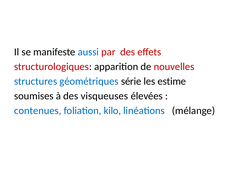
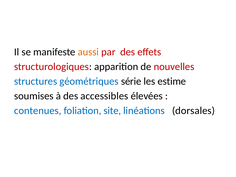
aussi colour: blue -> orange
visqueuses: visqueuses -> accessibles
kilo: kilo -> site
mélange: mélange -> dorsales
